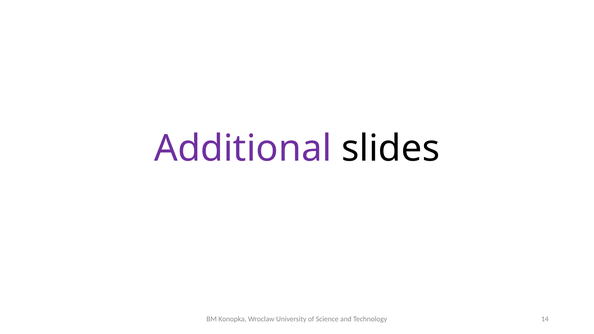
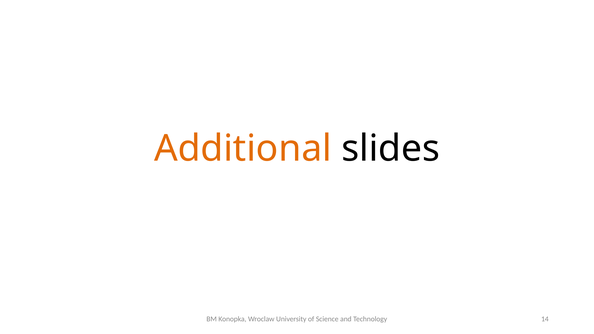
Additional colour: purple -> orange
